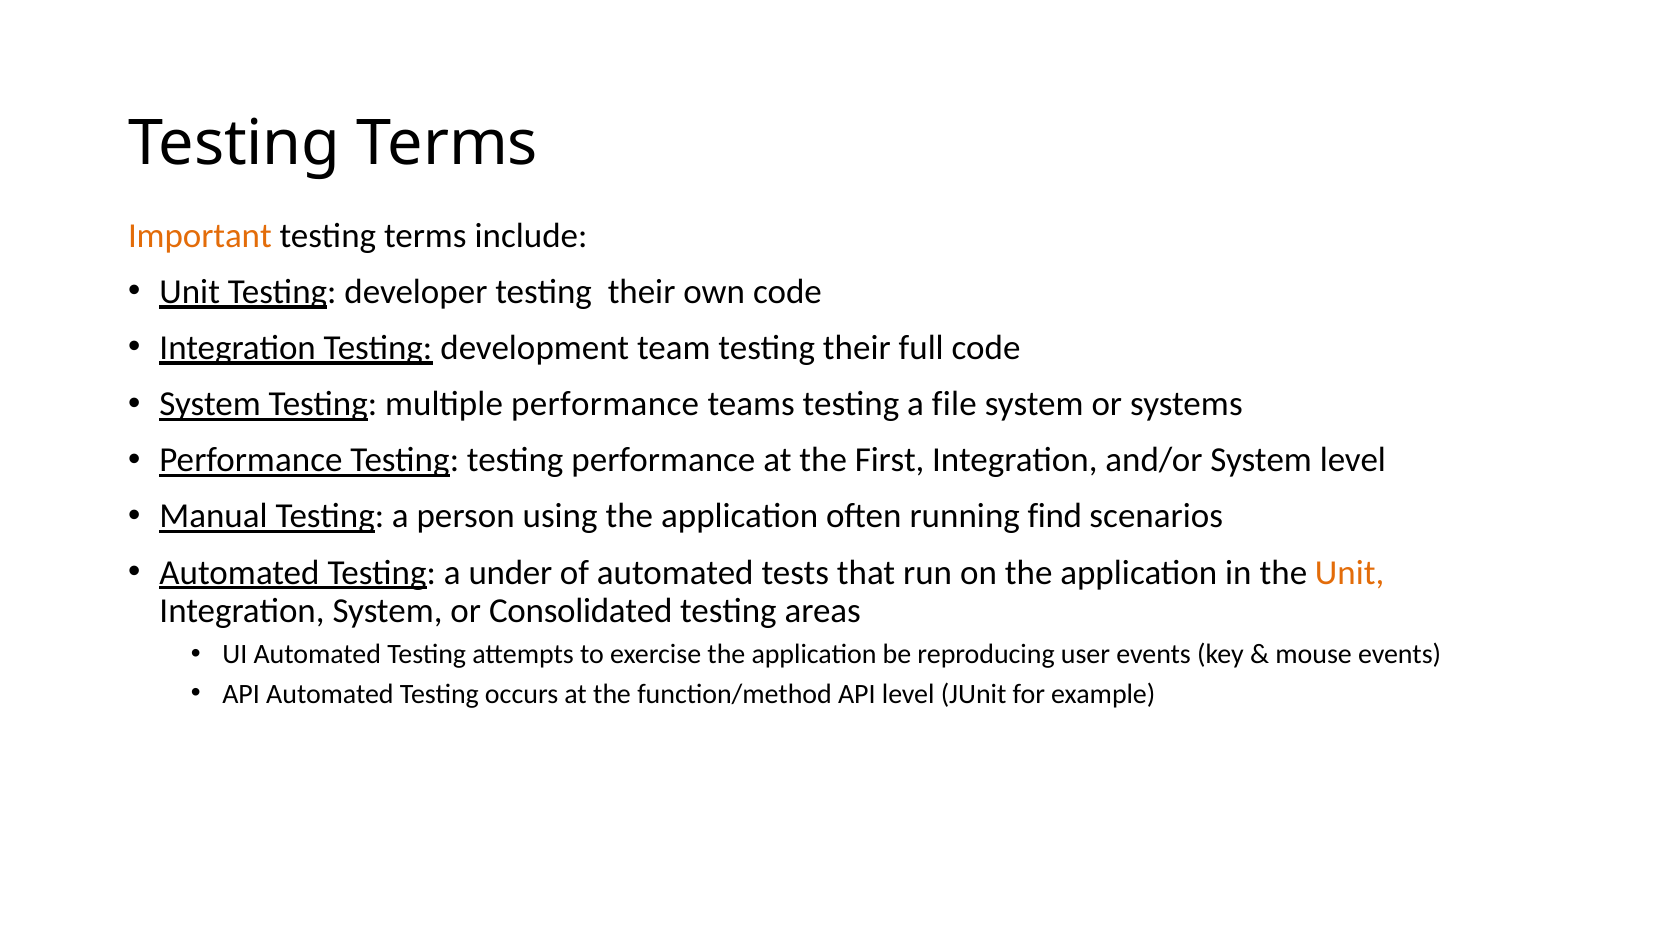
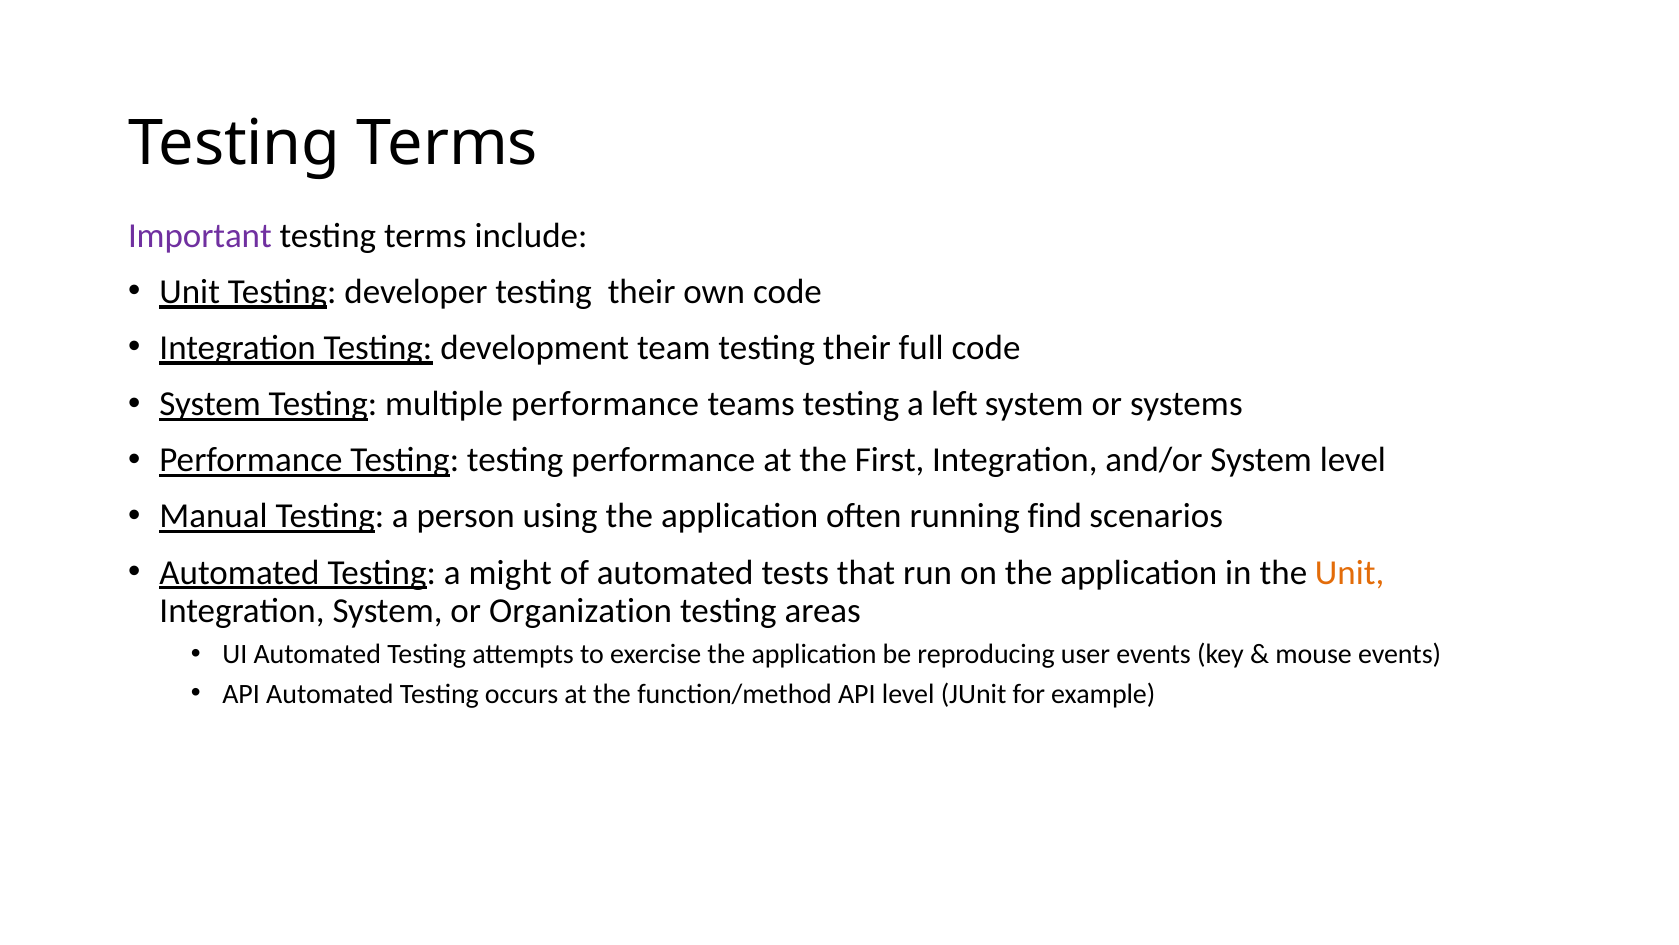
Important colour: orange -> purple
file: file -> left
under: under -> might
Consolidated: Consolidated -> Organization
